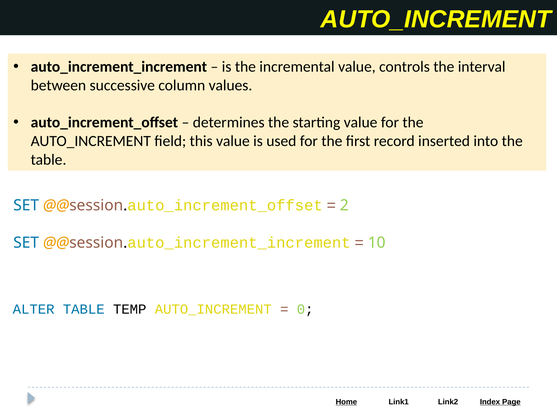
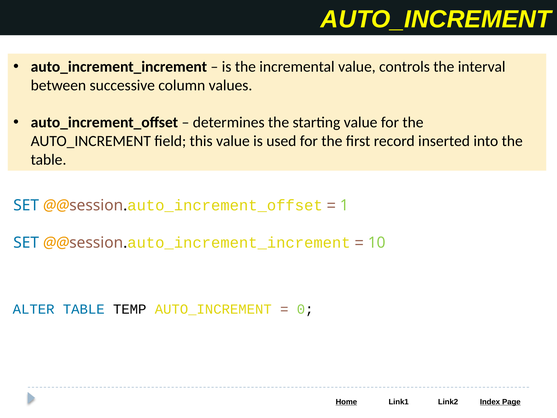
2: 2 -> 1
